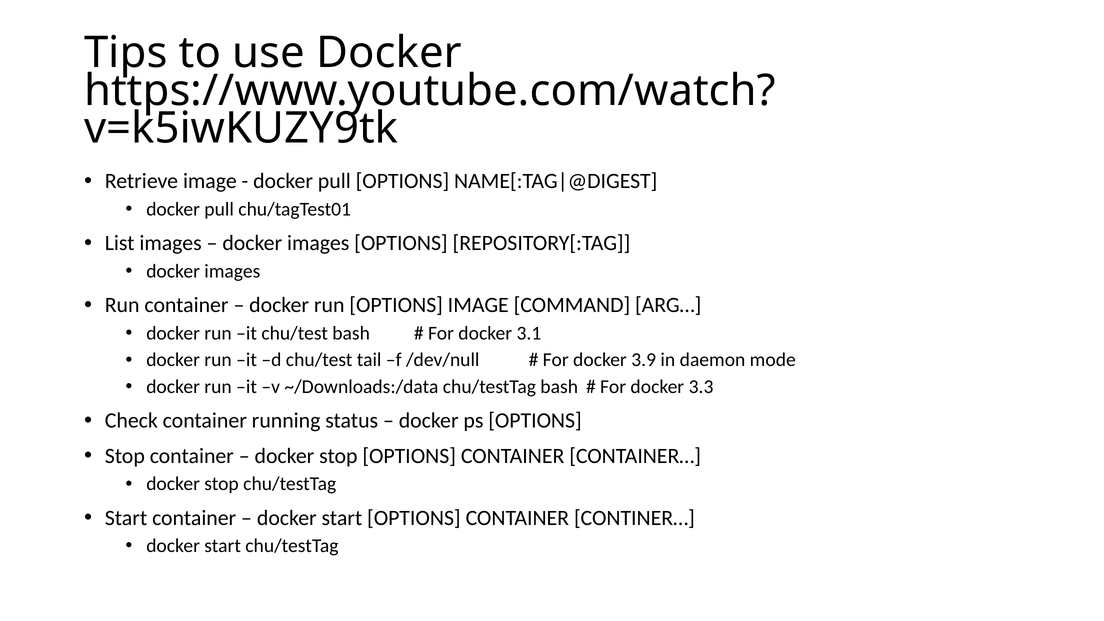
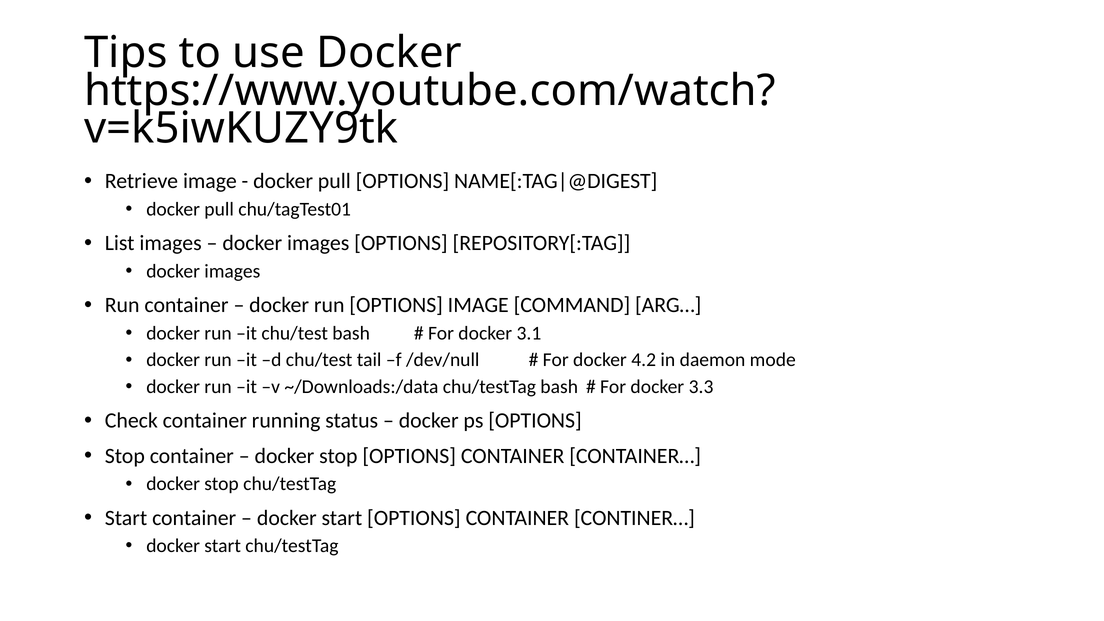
3.9: 3.9 -> 4.2
